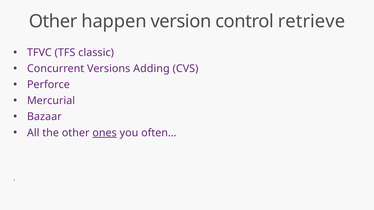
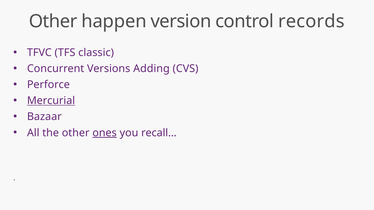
retrieve: retrieve -> records
Mercurial underline: none -> present
often…: often… -> recall…
